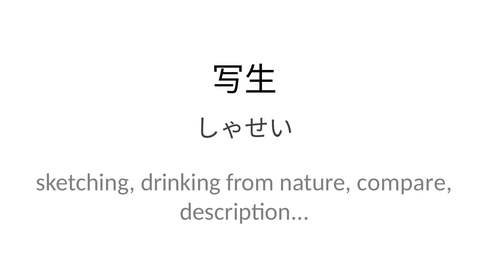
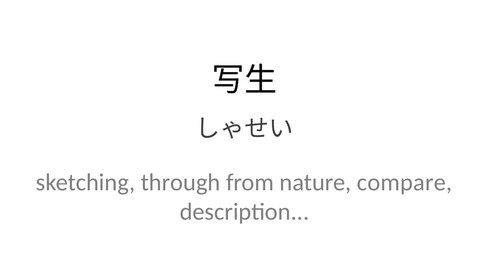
drinking: drinking -> through
